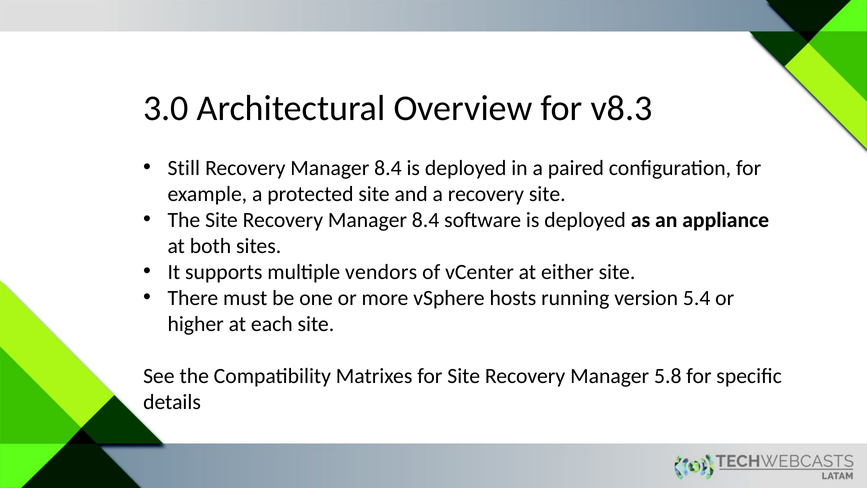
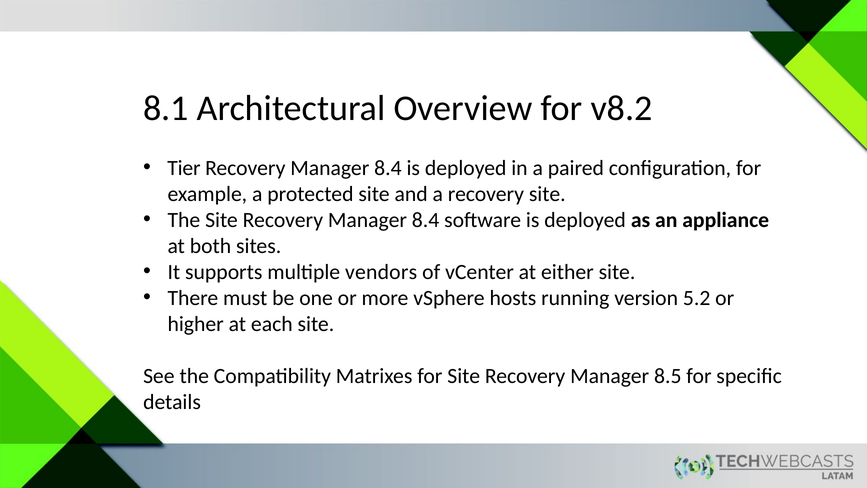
3.0: 3.0 -> 8.1
v8.3: v8.3 -> v8.2
Still: Still -> Tier
5.4: 5.4 -> 5.2
5.8: 5.8 -> 8.5
